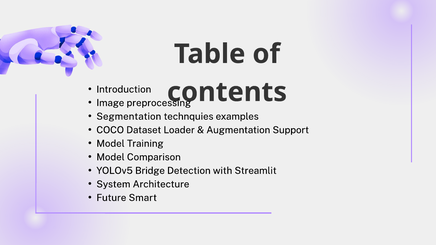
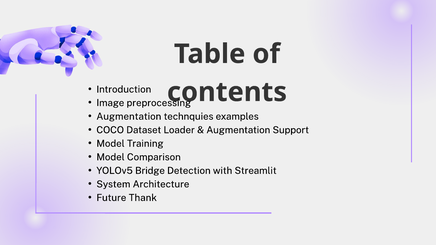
Segmentation at (129, 117): Segmentation -> Augmentation
Smart: Smart -> Thank
